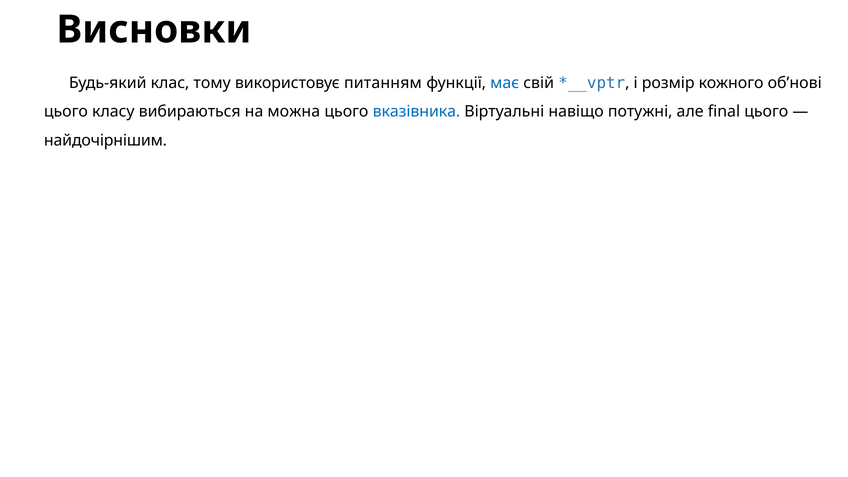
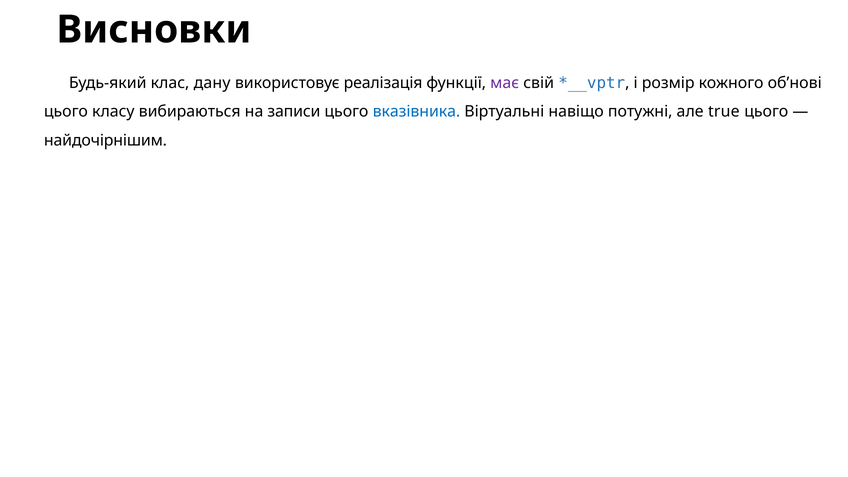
тому: тому -> дану
питанням: питанням -> реалізація
має colour: blue -> purple
можна: можна -> записи
final: final -> true
